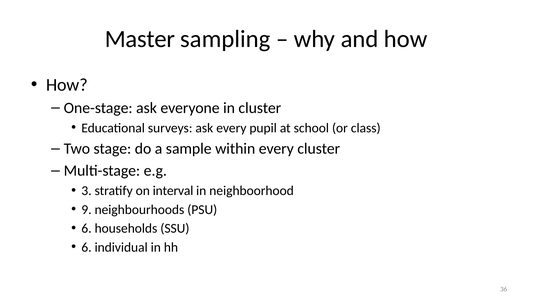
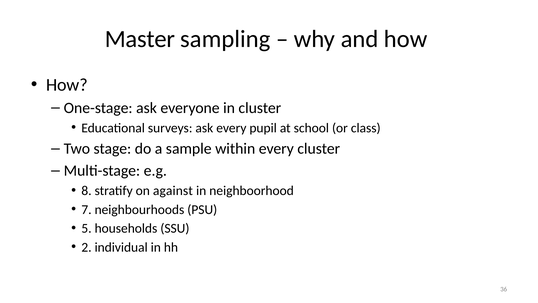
3: 3 -> 8
interval: interval -> against
9: 9 -> 7
6 at (86, 228): 6 -> 5
6 at (86, 247): 6 -> 2
